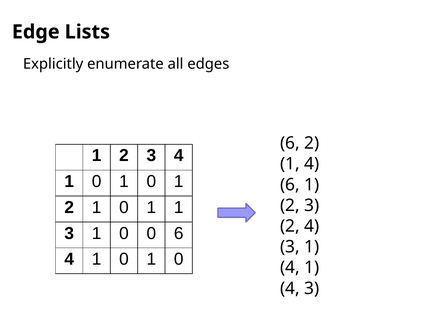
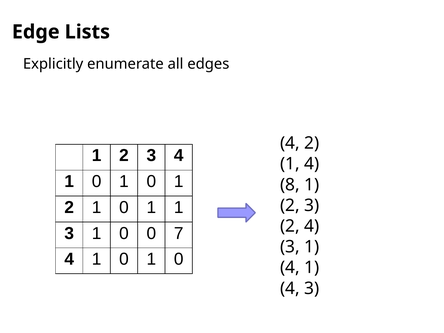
6 at (290, 143): 6 -> 4
6 at (290, 185): 6 -> 8
0 6: 6 -> 7
